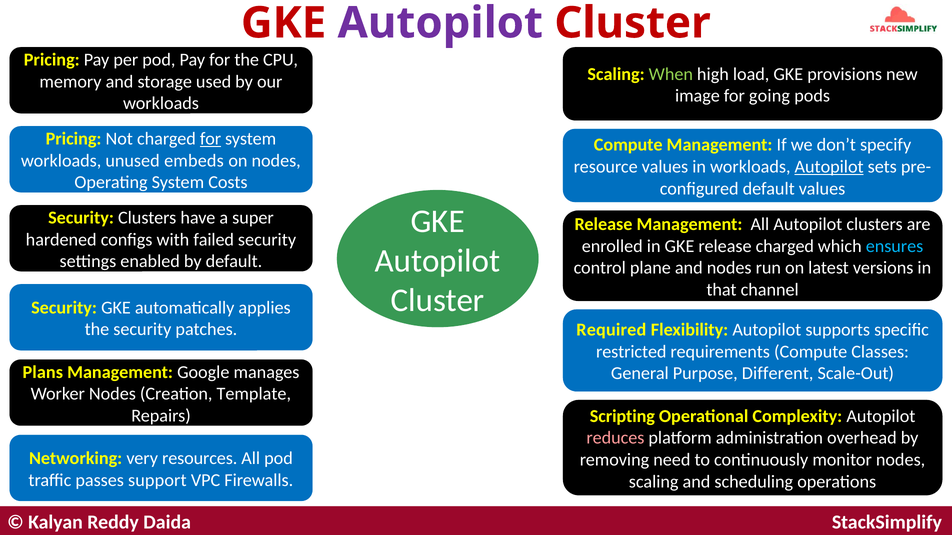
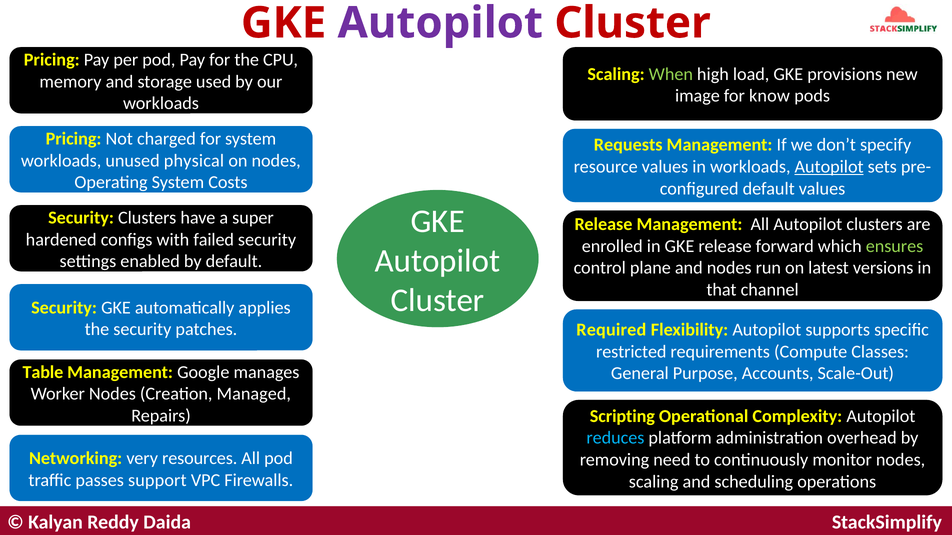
going: going -> know
for at (211, 139) underline: present -> none
Compute at (628, 145): Compute -> Requests
embeds: embeds -> physical
release charged: charged -> forward
ensures colour: light blue -> light green
Plans: Plans -> Table
Different: Different -> Accounts
Template: Template -> Managed
reduces colour: pink -> light blue
